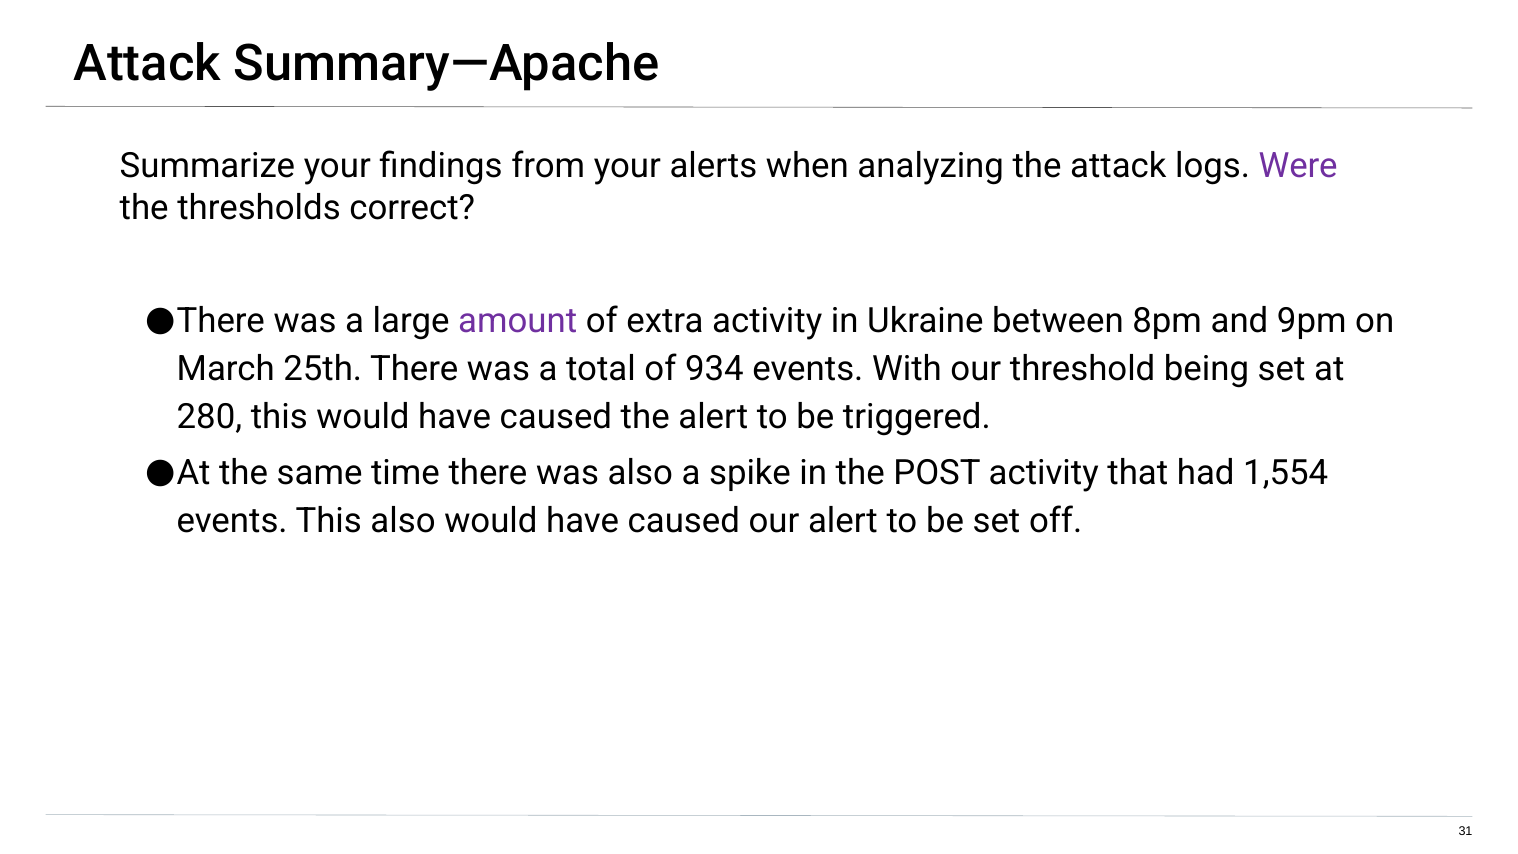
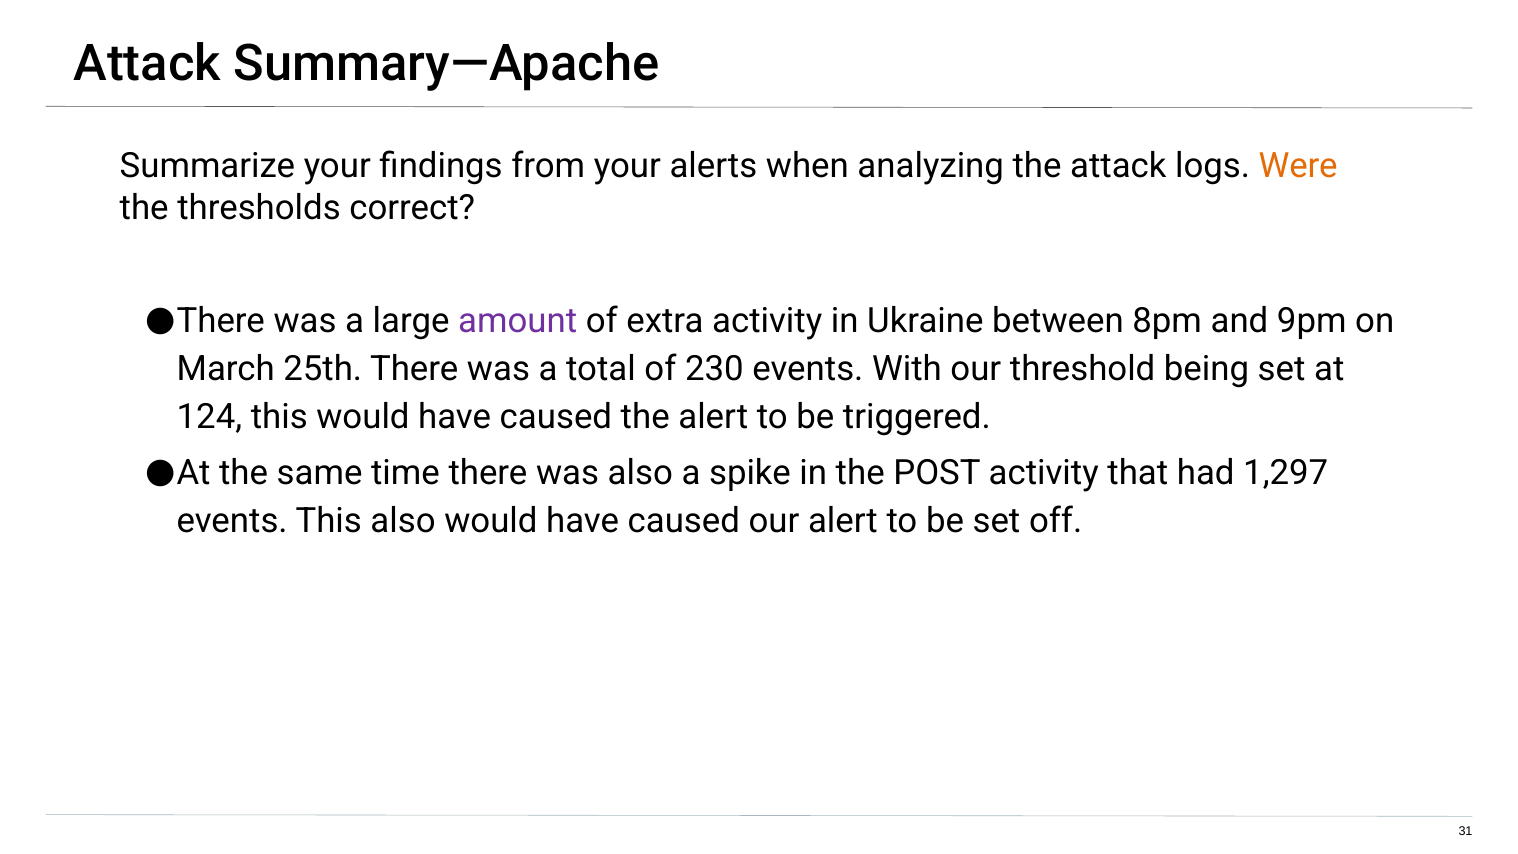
Were colour: purple -> orange
934: 934 -> 230
280: 280 -> 124
1,554: 1,554 -> 1,297
